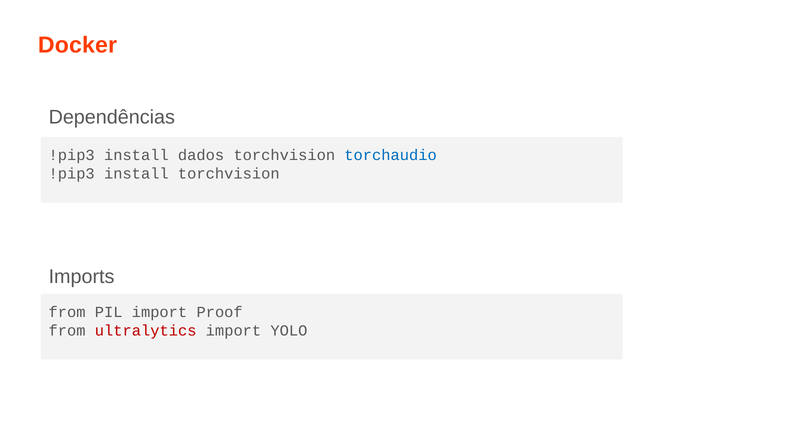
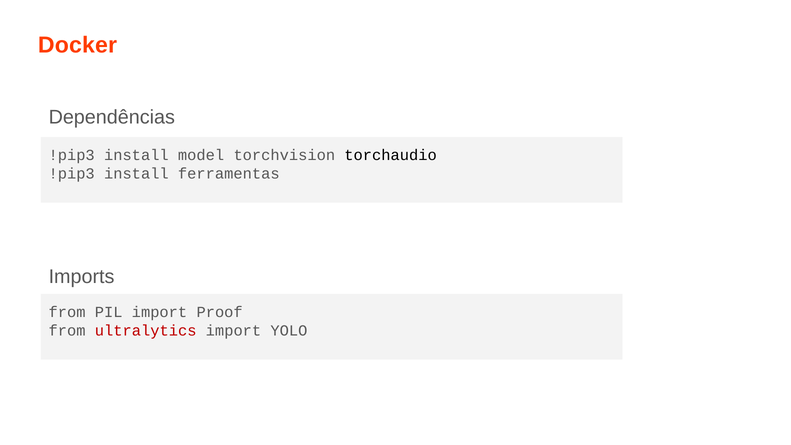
dados: dados -> model
torchaudio colour: blue -> black
install torchvision: torchvision -> ferramentas
